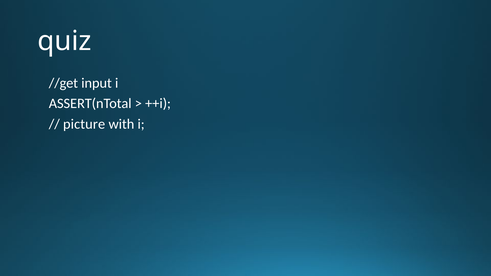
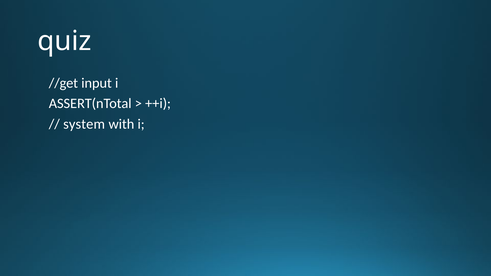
picture: picture -> system
